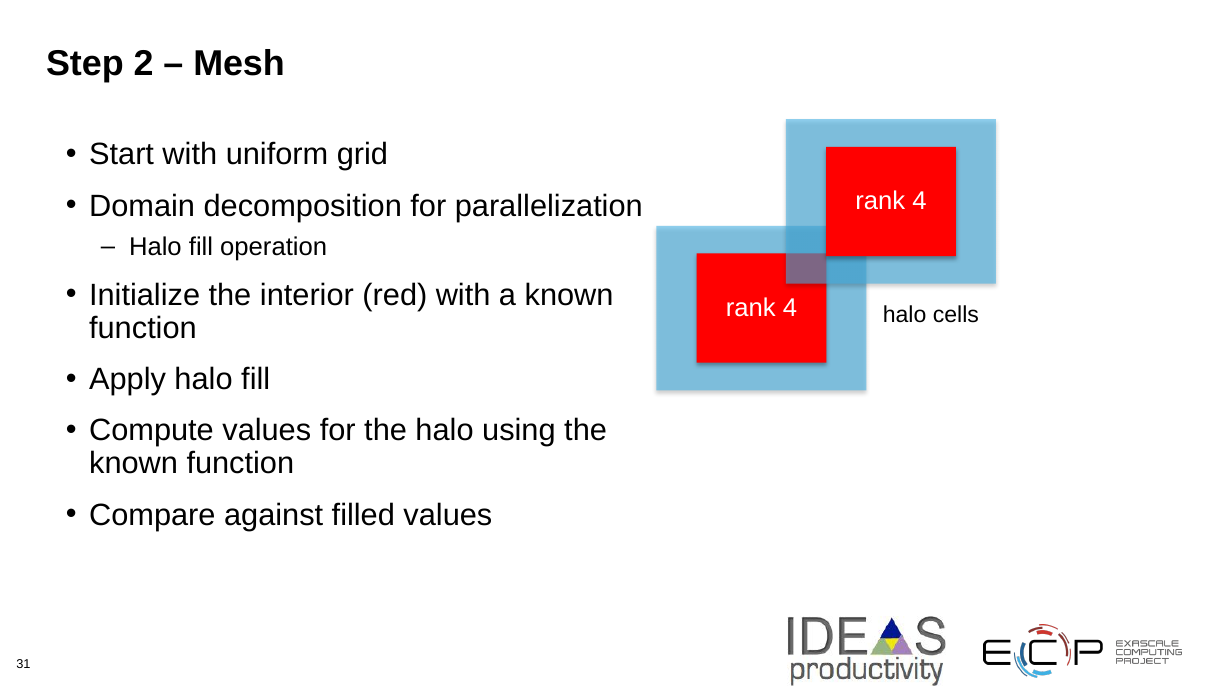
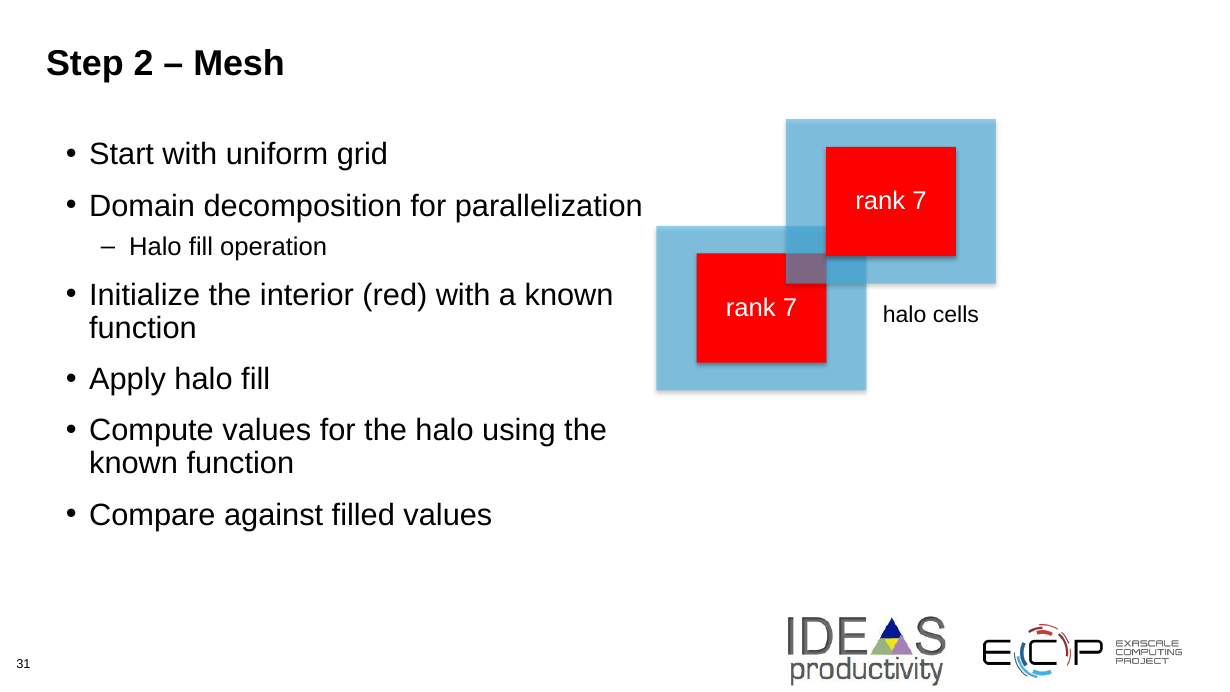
4 at (919, 201): 4 -> 7
4 at (790, 308): 4 -> 7
